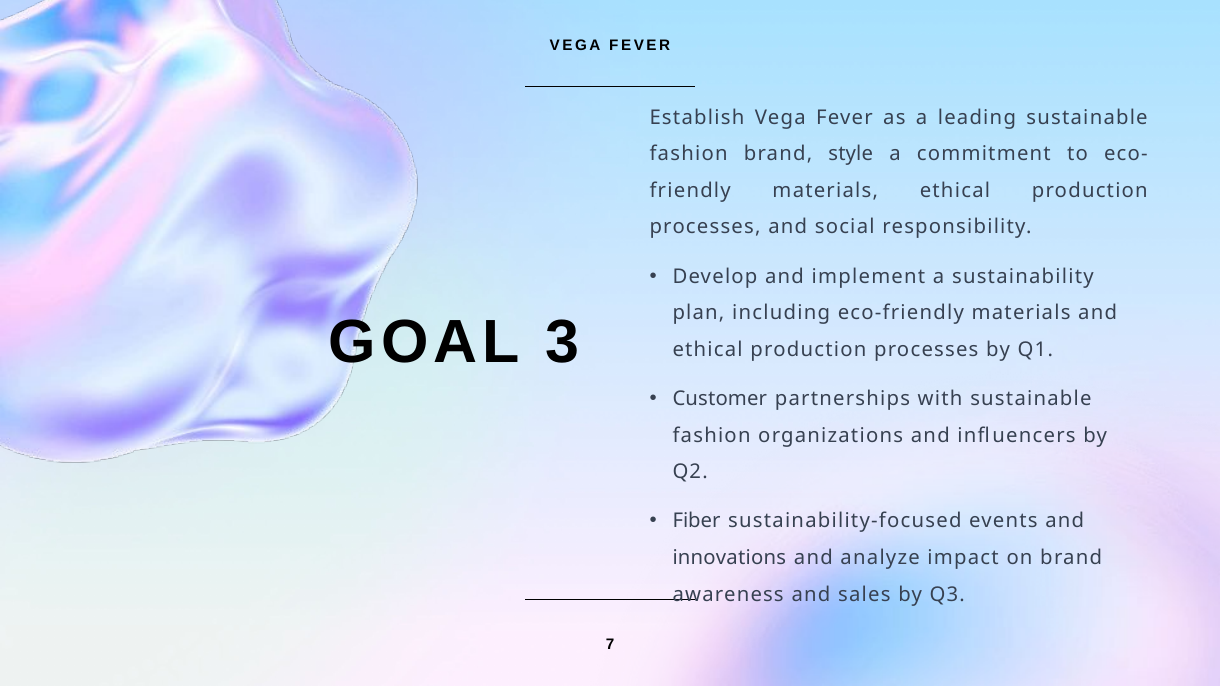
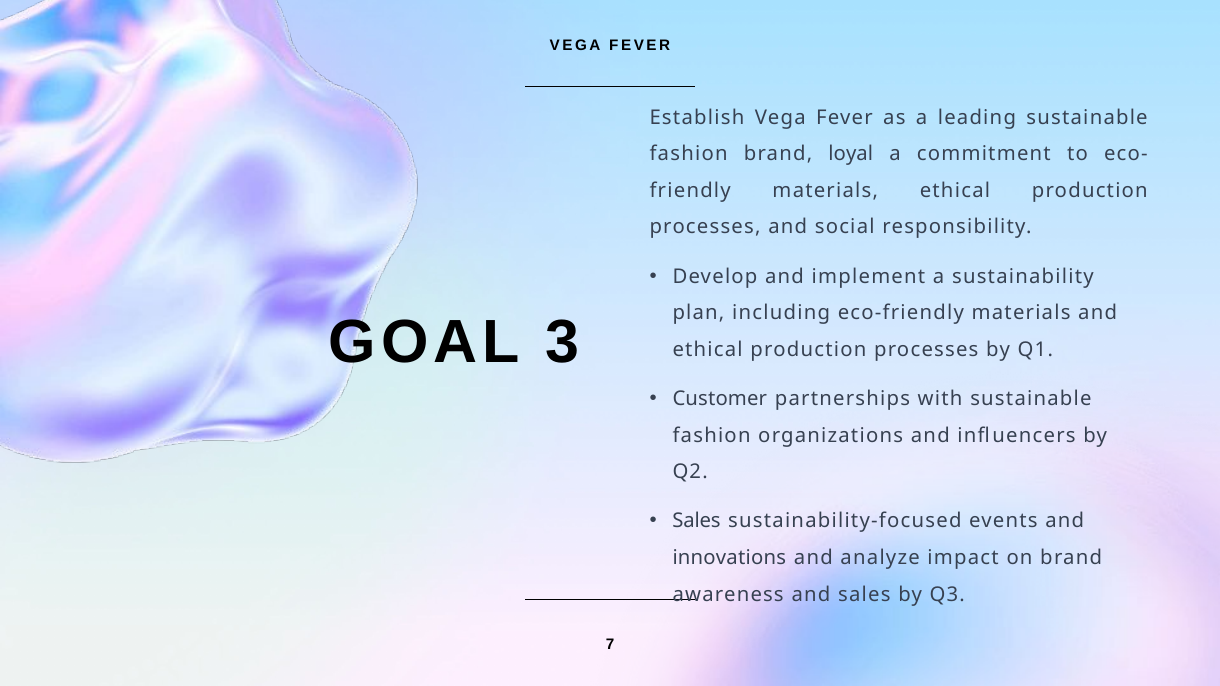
style: style -> loyal
Fiber at (696, 521): Fiber -> Sales
